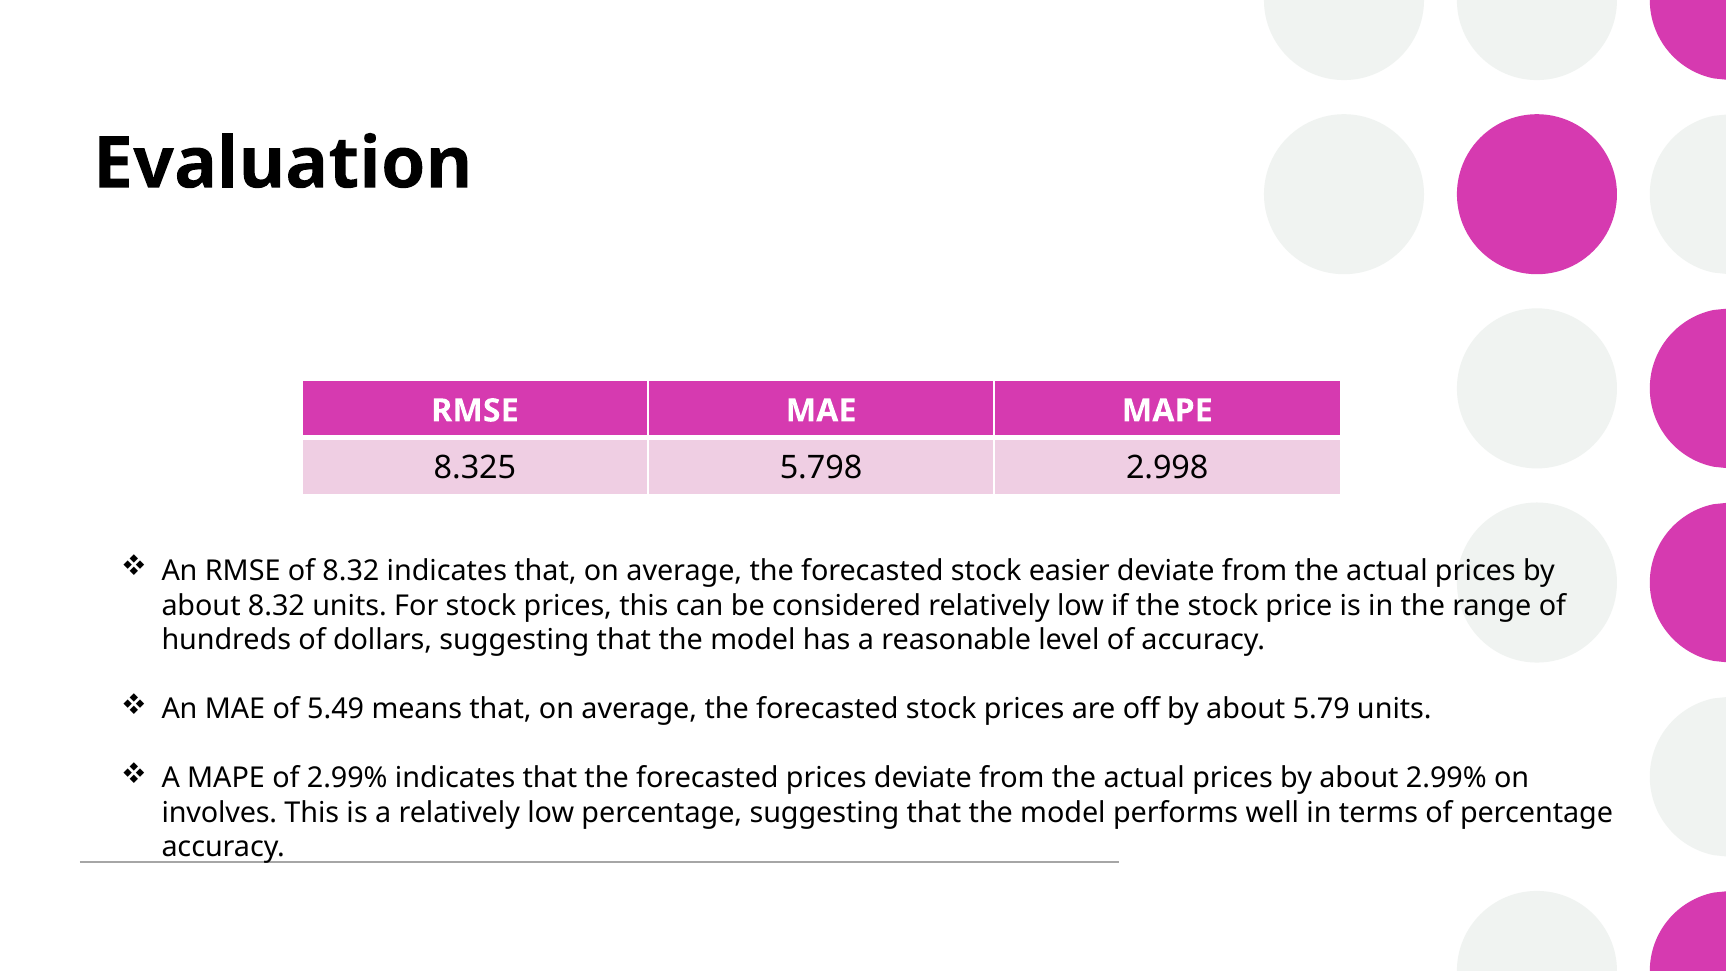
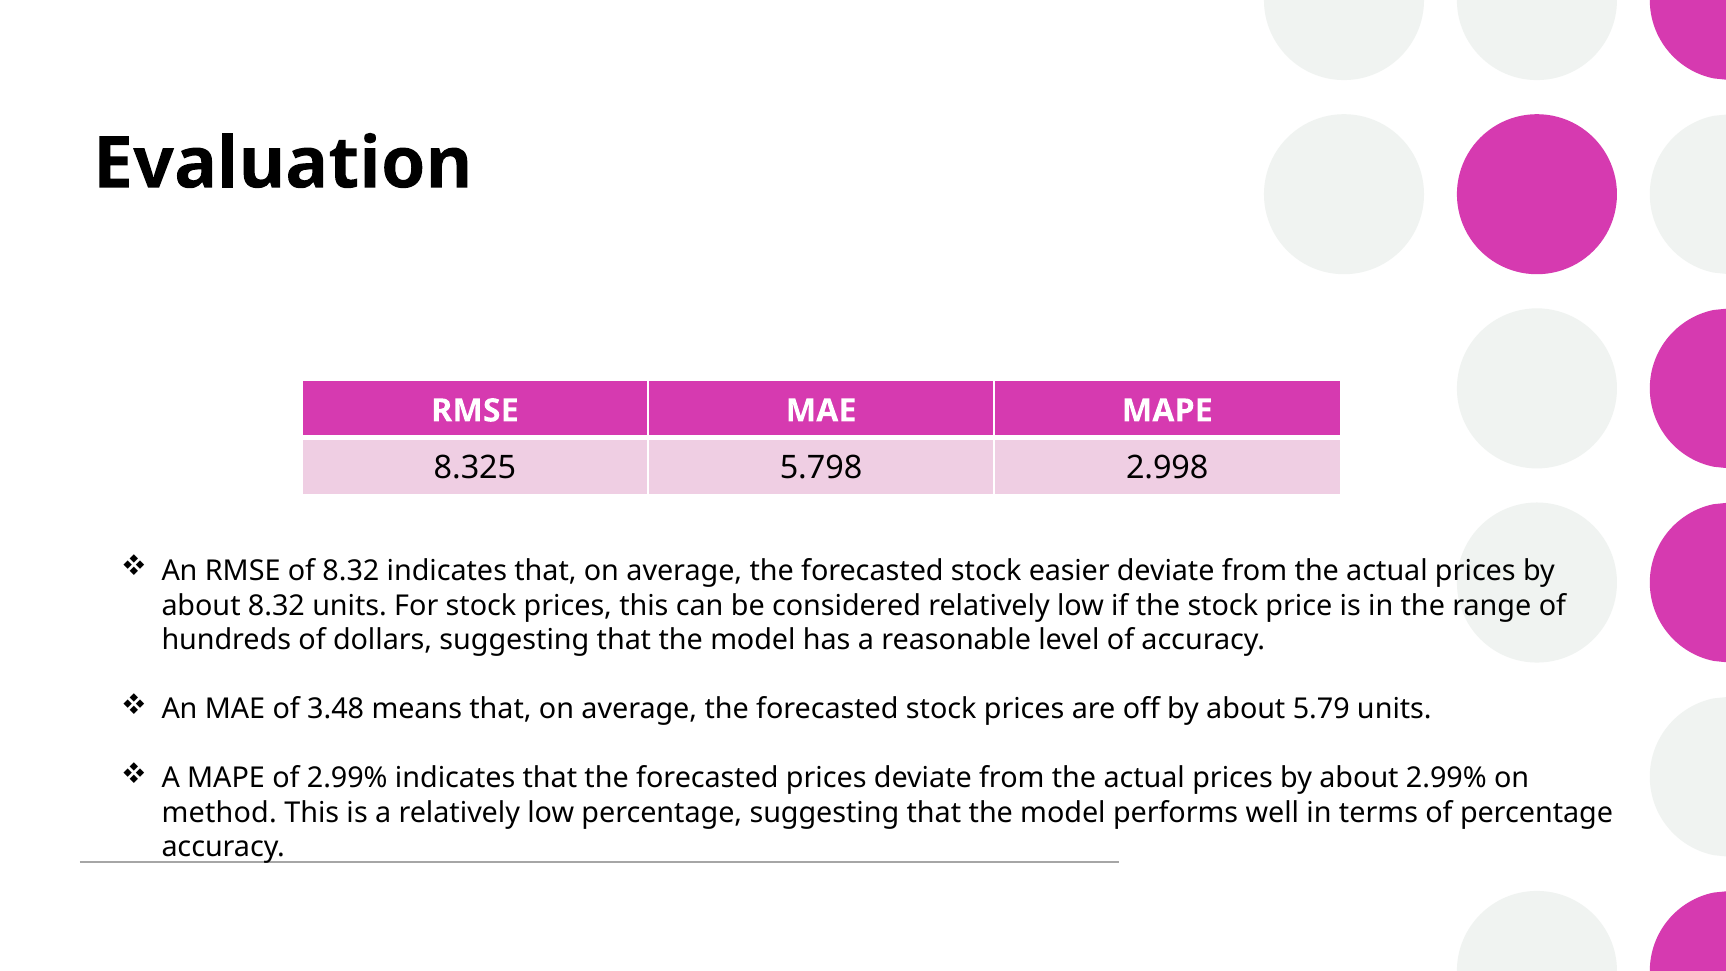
5.49: 5.49 -> 3.48
involves: involves -> method
